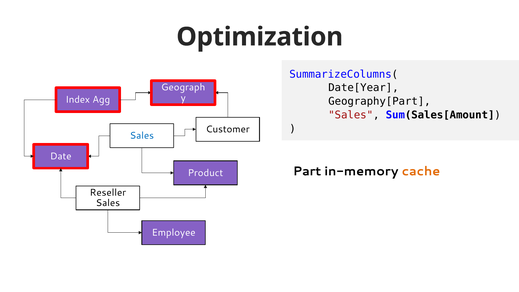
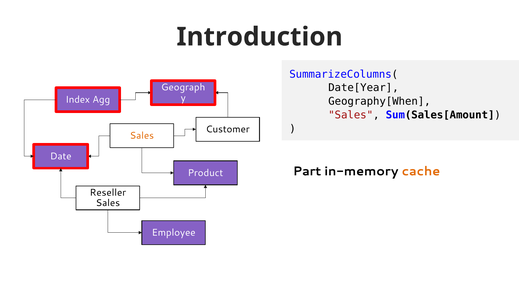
Optimization: Optimization -> Introduction
Geography[Part: Geography[Part -> Geography[When
Sales at (142, 136) colour: blue -> orange
